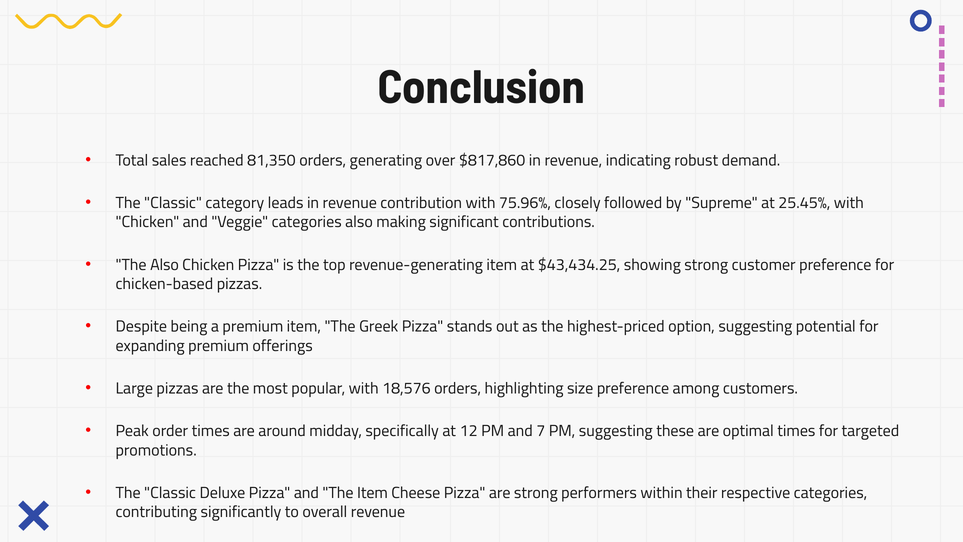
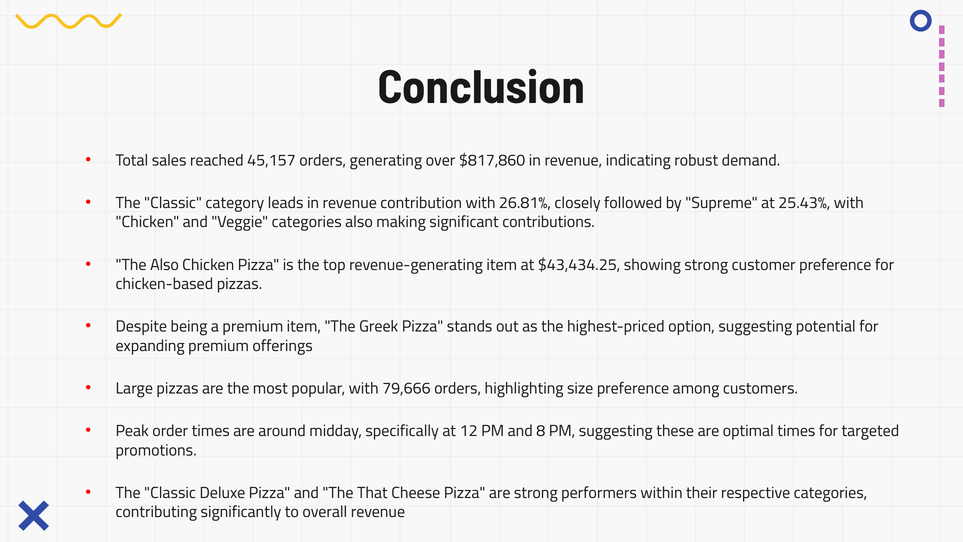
81,350: 81,350 -> 45,157
75.96%: 75.96% -> 26.81%
25.45%: 25.45% -> 25.43%
18,576: 18,576 -> 79,666
7: 7 -> 8
The Item: Item -> That
